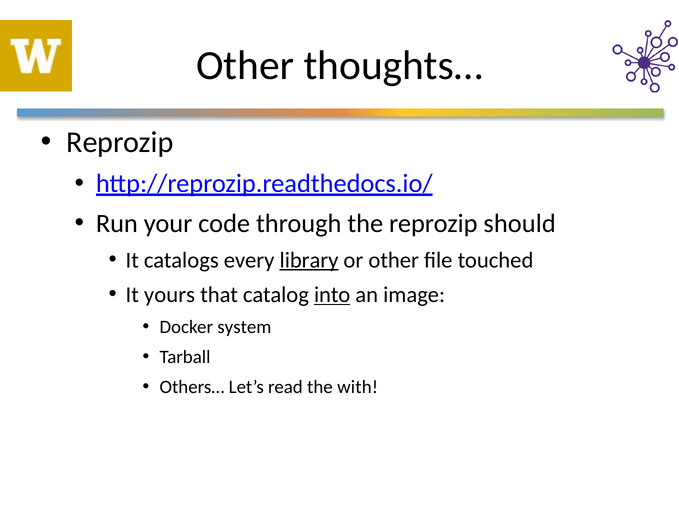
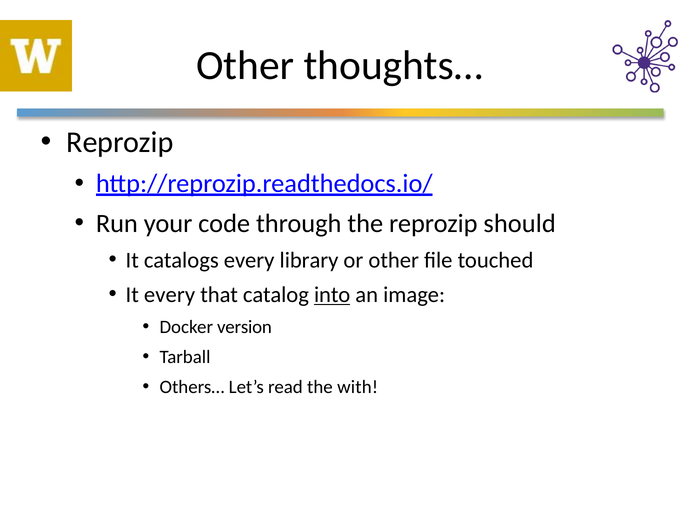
library underline: present -> none
It yours: yours -> every
system: system -> version
